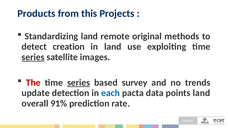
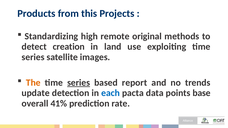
Standardizing land: land -> high
series at (33, 57) underline: present -> none
The colour: red -> orange
survey: survey -> report
points land: land -> base
91%: 91% -> 41%
